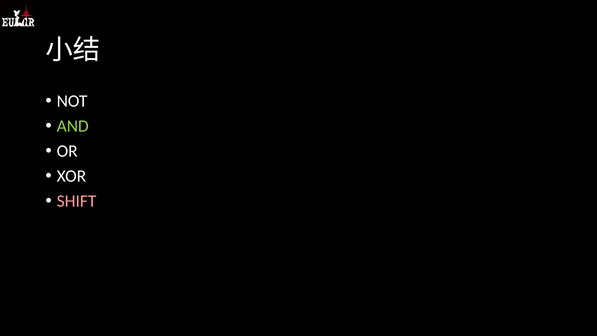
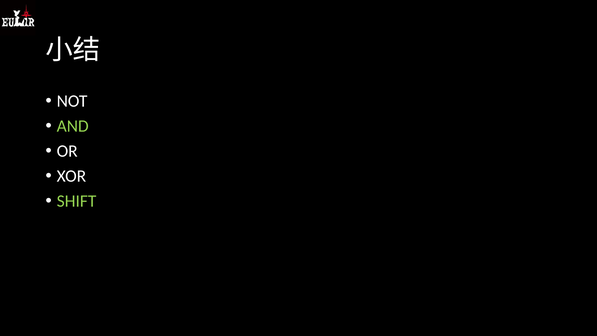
SHIFT colour: pink -> light green
